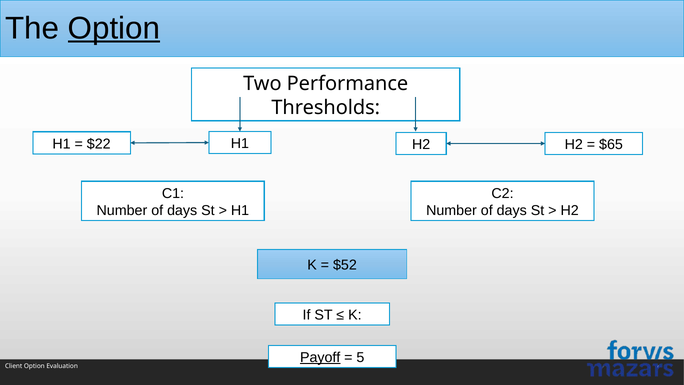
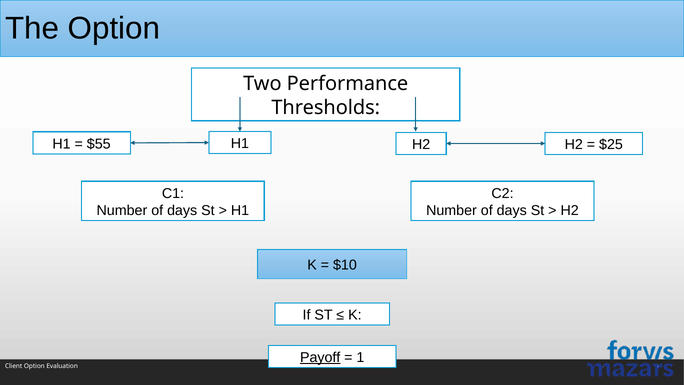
Option at (114, 28) underline: present -> none
$22: $22 -> $55
$65: $65 -> $25
$52: $52 -> $10
5: 5 -> 1
